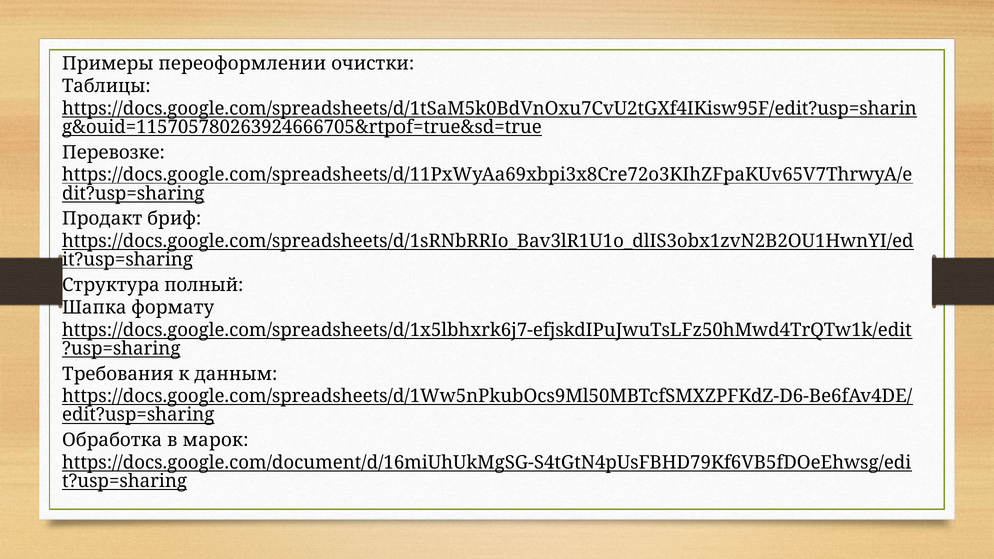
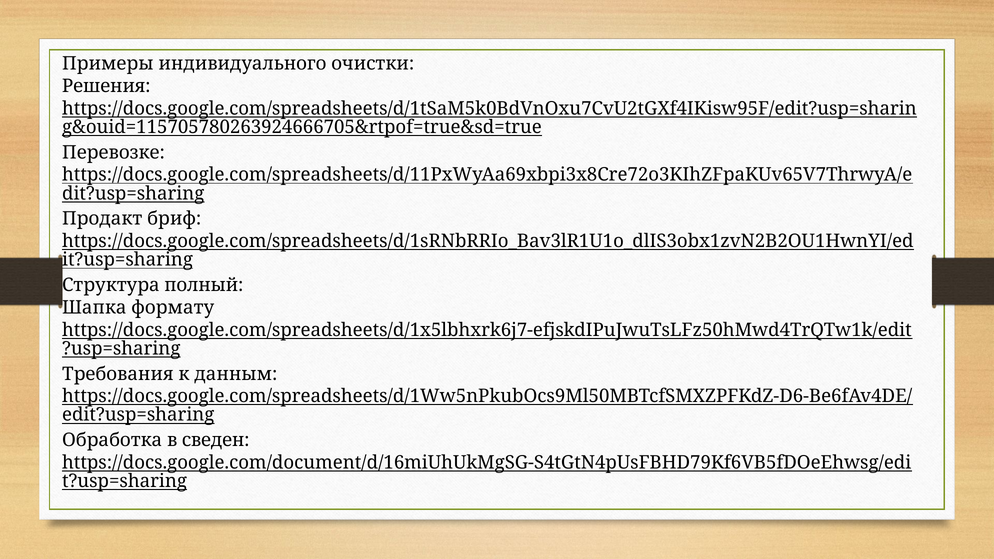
переоформлении: переоформлении -> индивидуального
Таблицы: Таблицы -> Решения
марок: марок -> сведен
